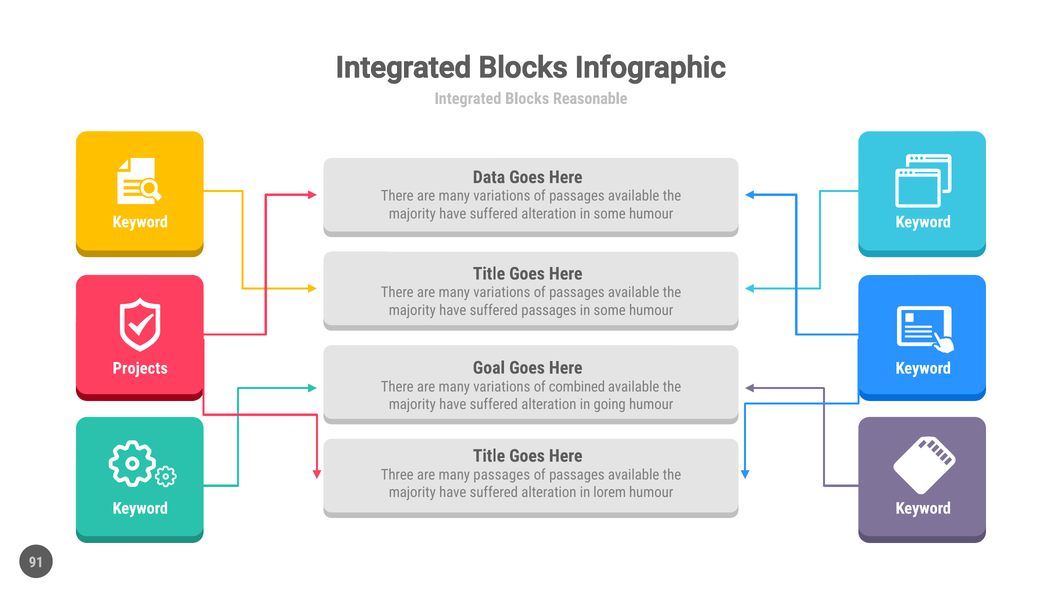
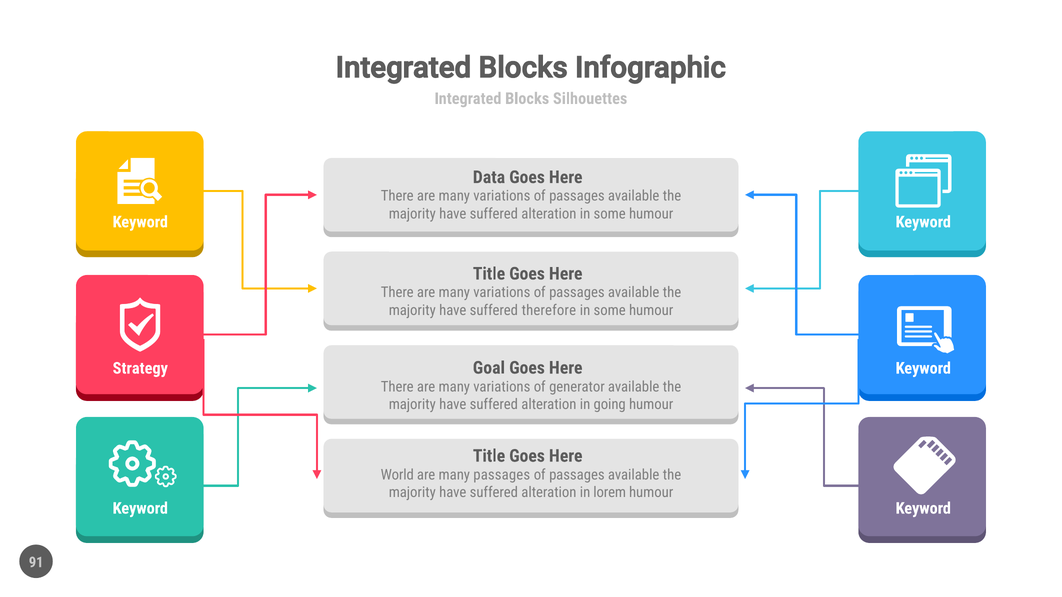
Reasonable: Reasonable -> Silhouettes
suffered passages: passages -> therefore
Projects: Projects -> Strategy
combined: combined -> generator
Three: Three -> World
